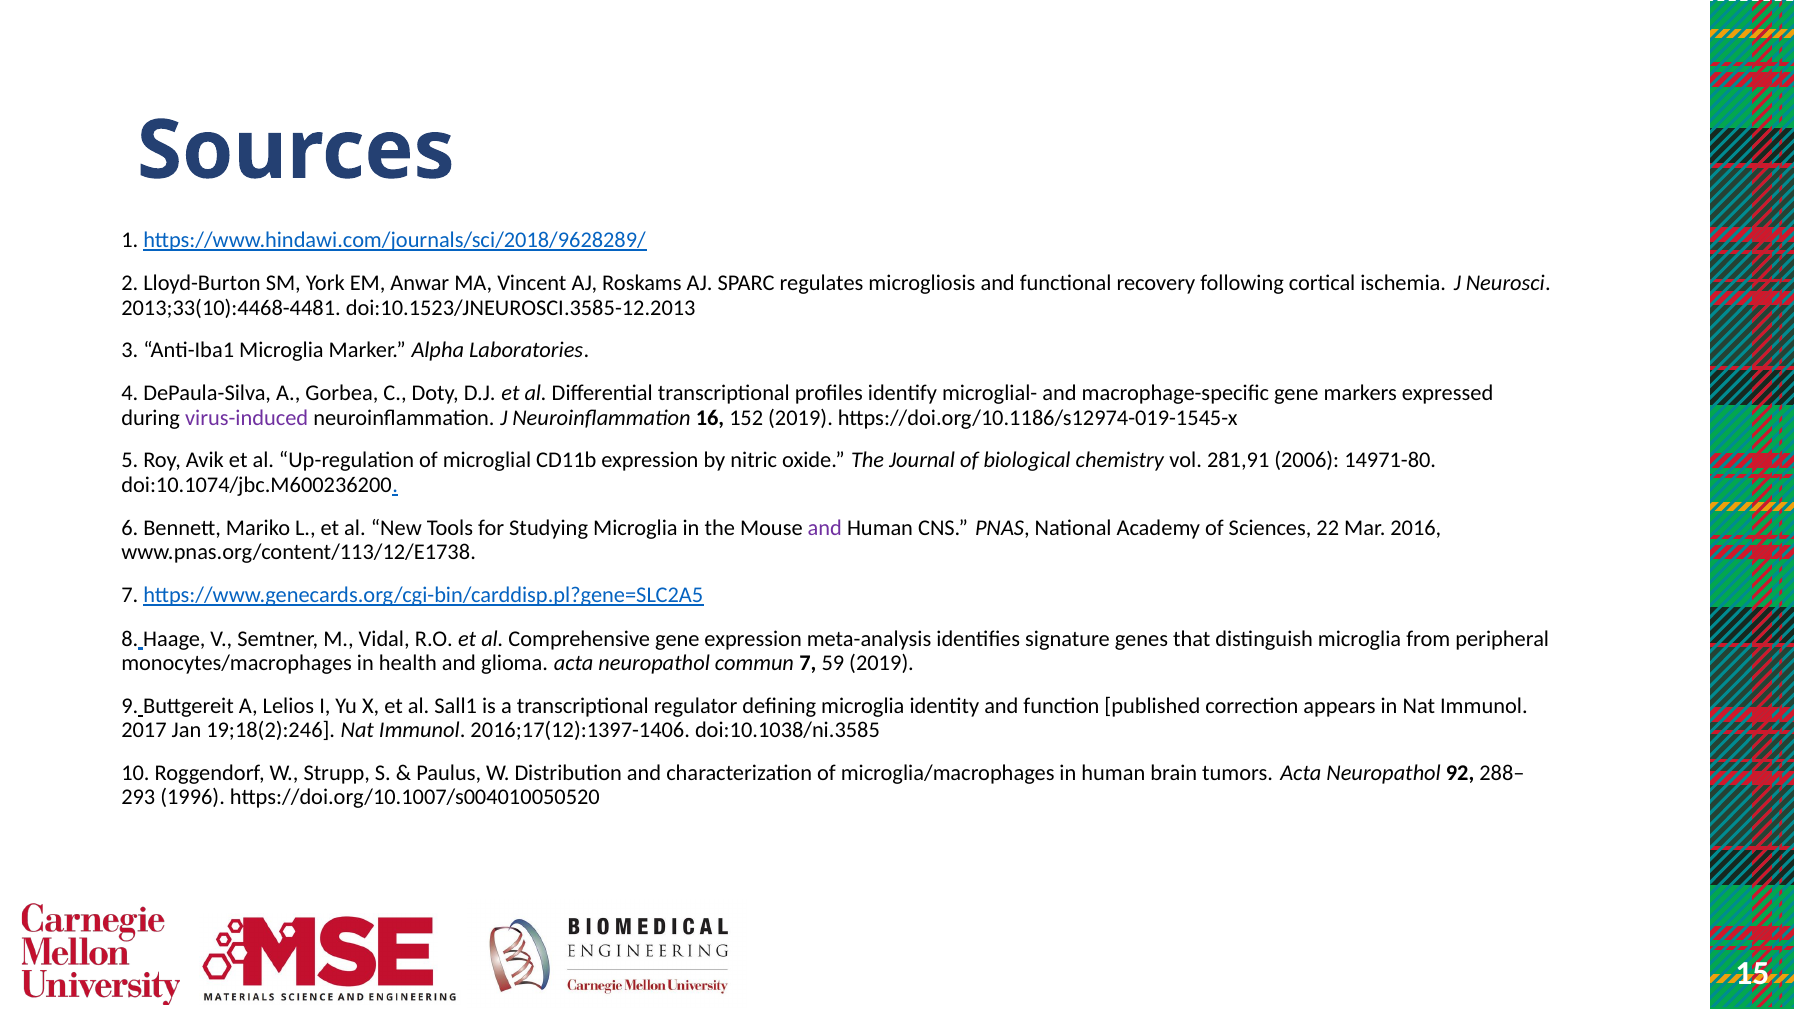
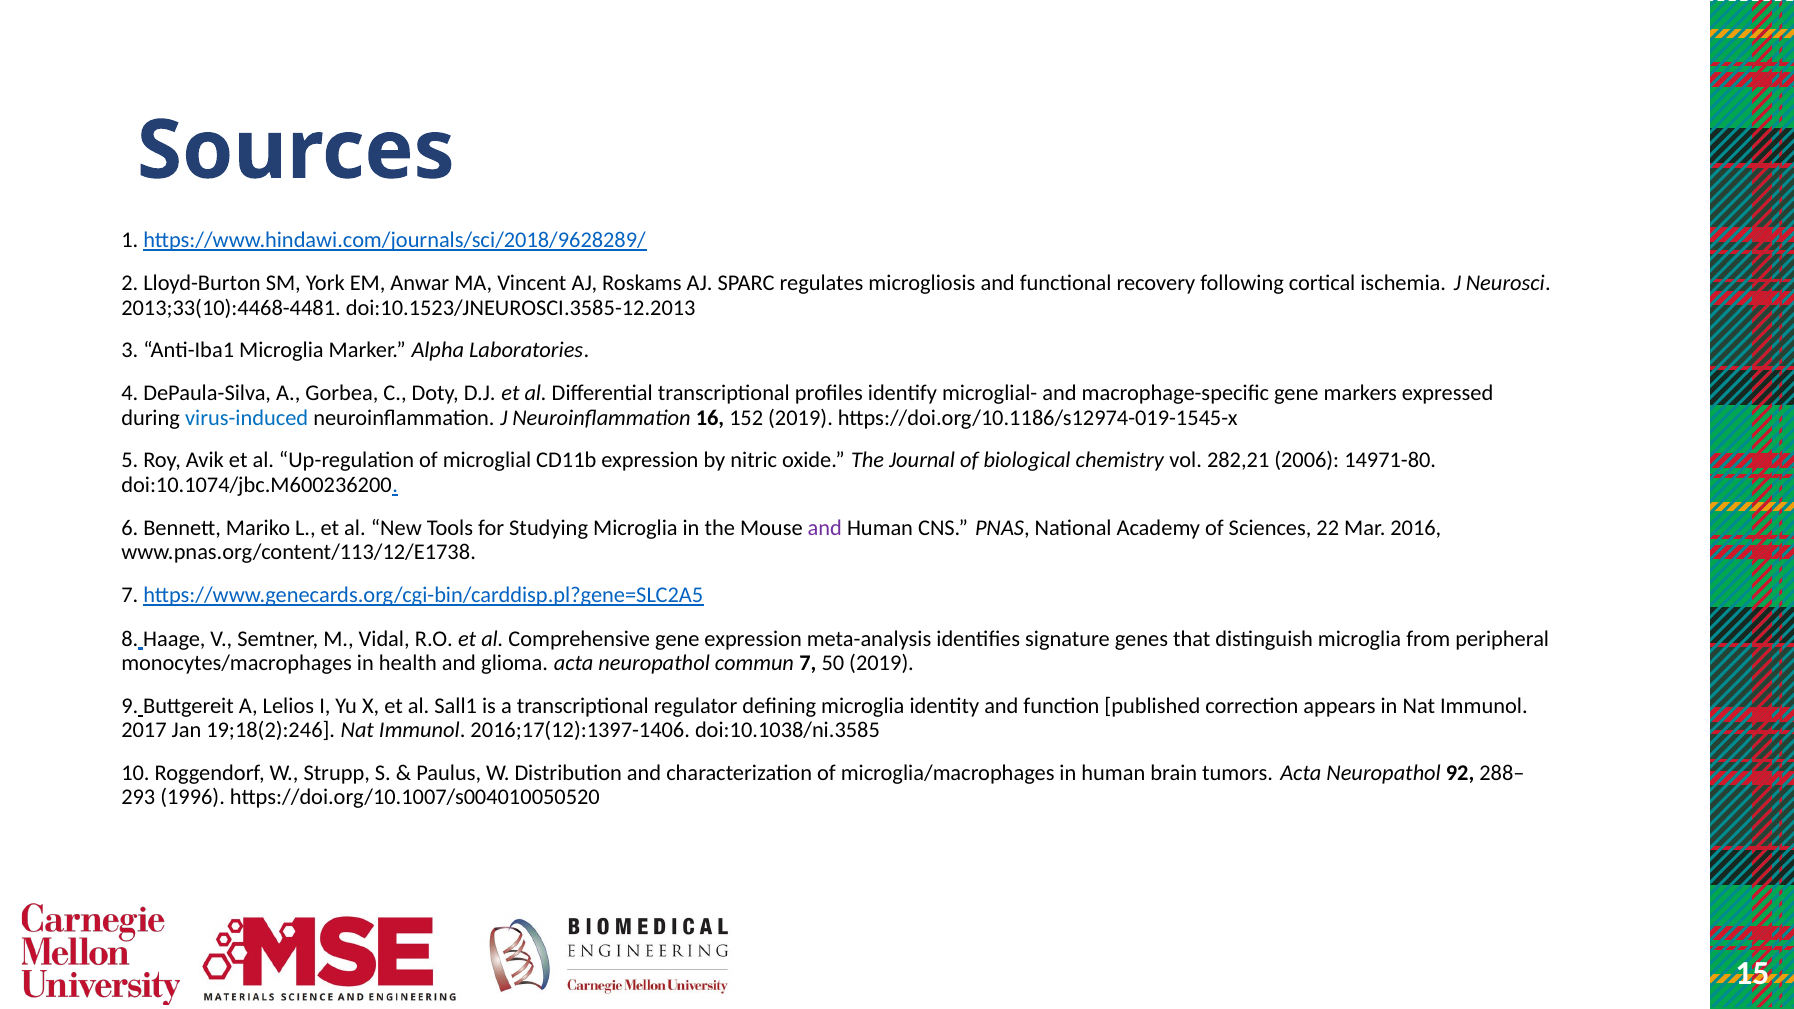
virus-induced colour: purple -> blue
281,91: 281,91 -> 282,21
59: 59 -> 50
